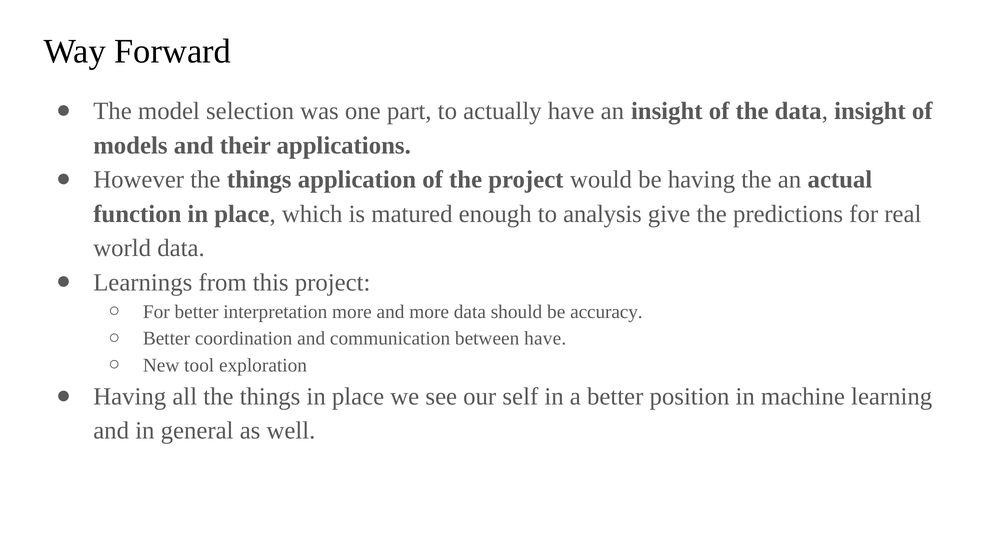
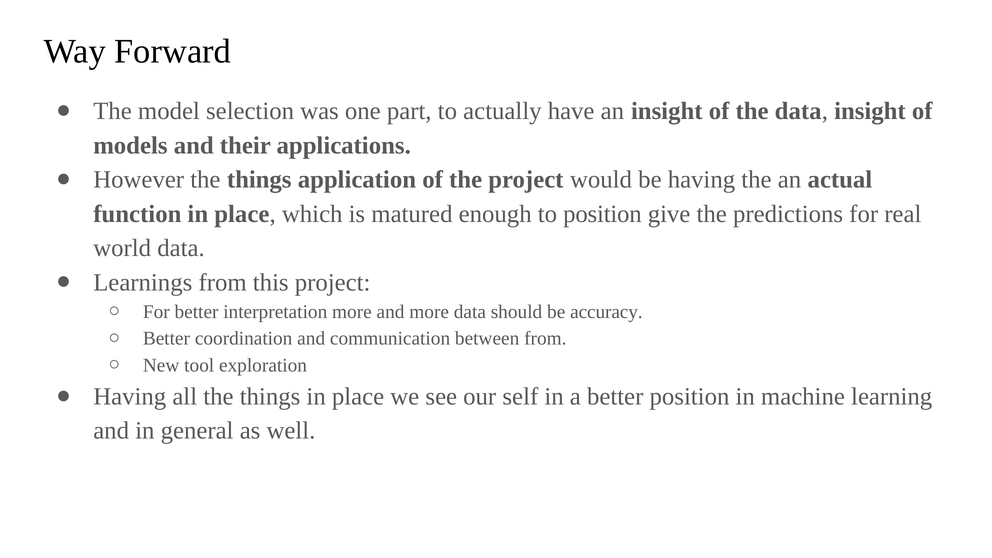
to analysis: analysis -> position
between have: have -> from
